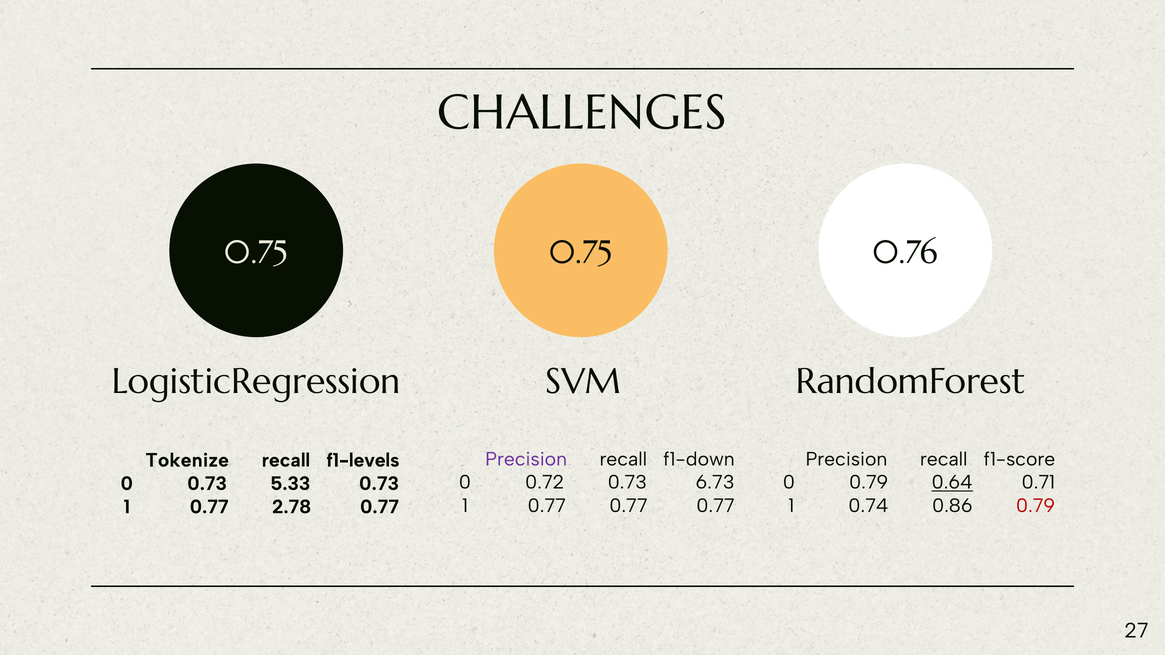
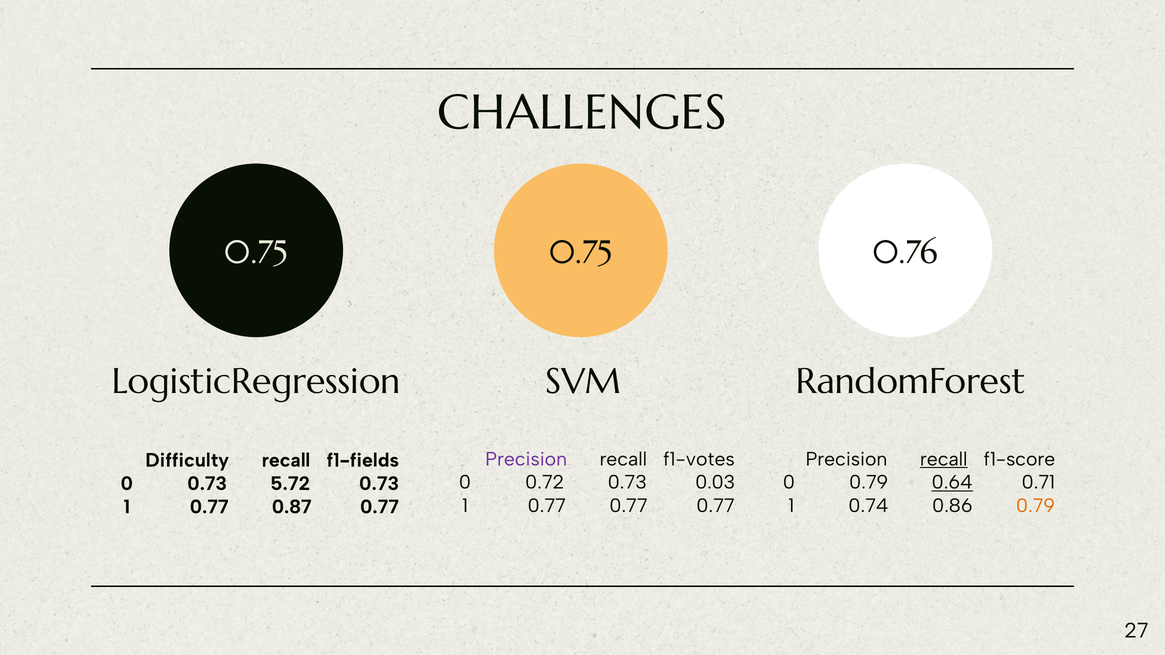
Tokenize: Tokenize -> Difficulty
f1-levels: f1-levels -> f1-fields
f1-down: f1-down -> f1-votes
recall at (944, 460) underline: none -> present
5.33: 5.33 -> 5.72
6.73: 6.73 -> 0.03
2.78: 2.78 -> 0.87
0.79 at (1036, 506) colour: red -> orange
